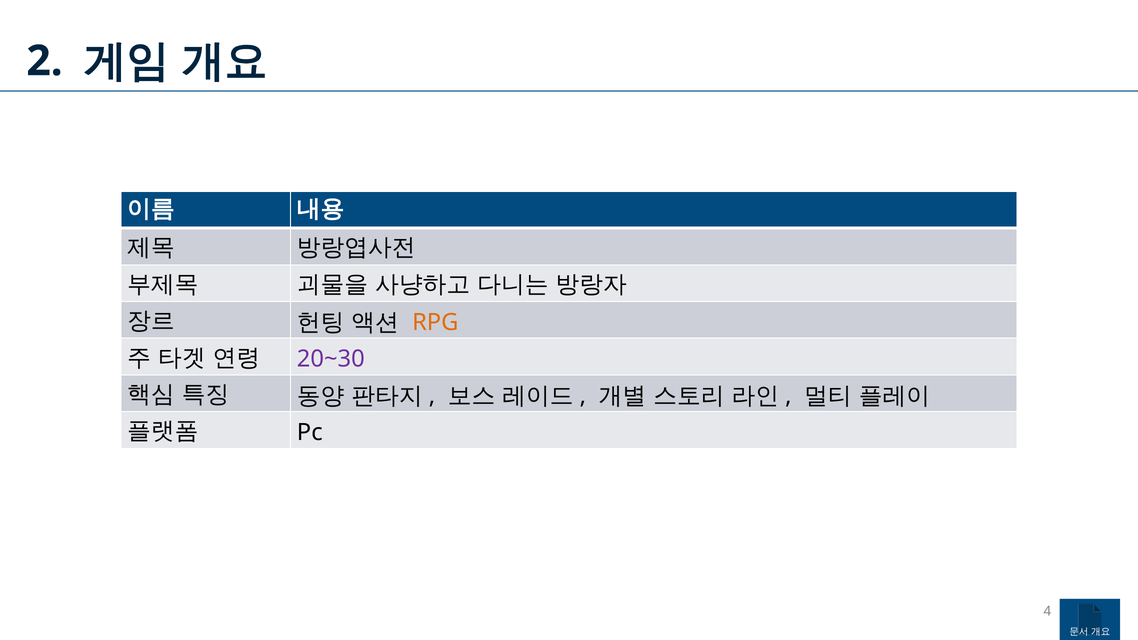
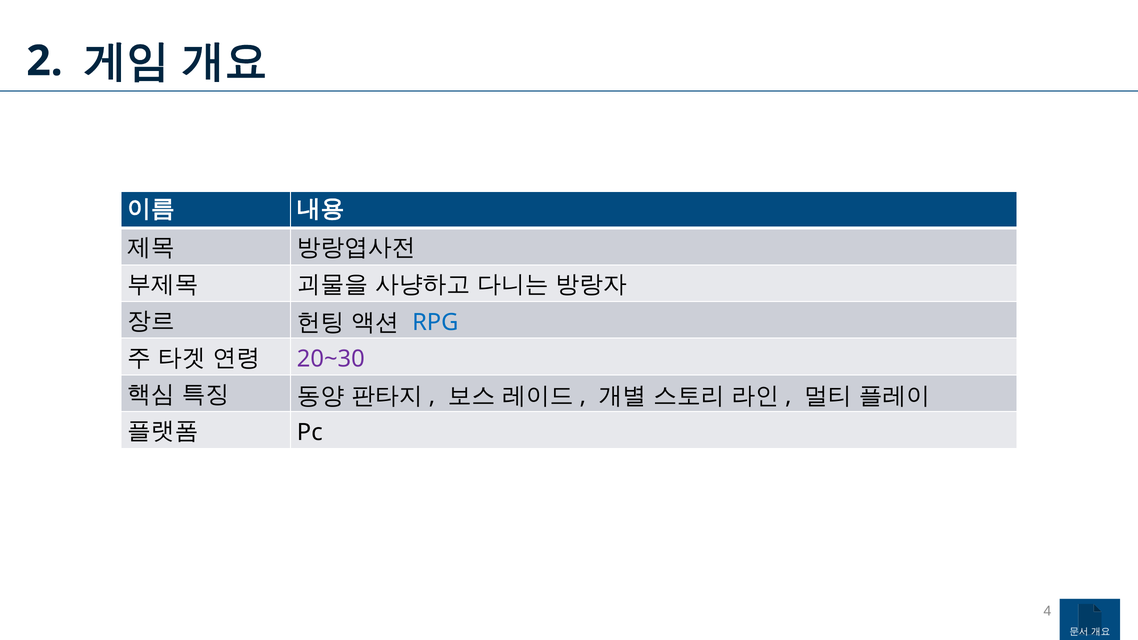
RPG colour: orange -> blue
